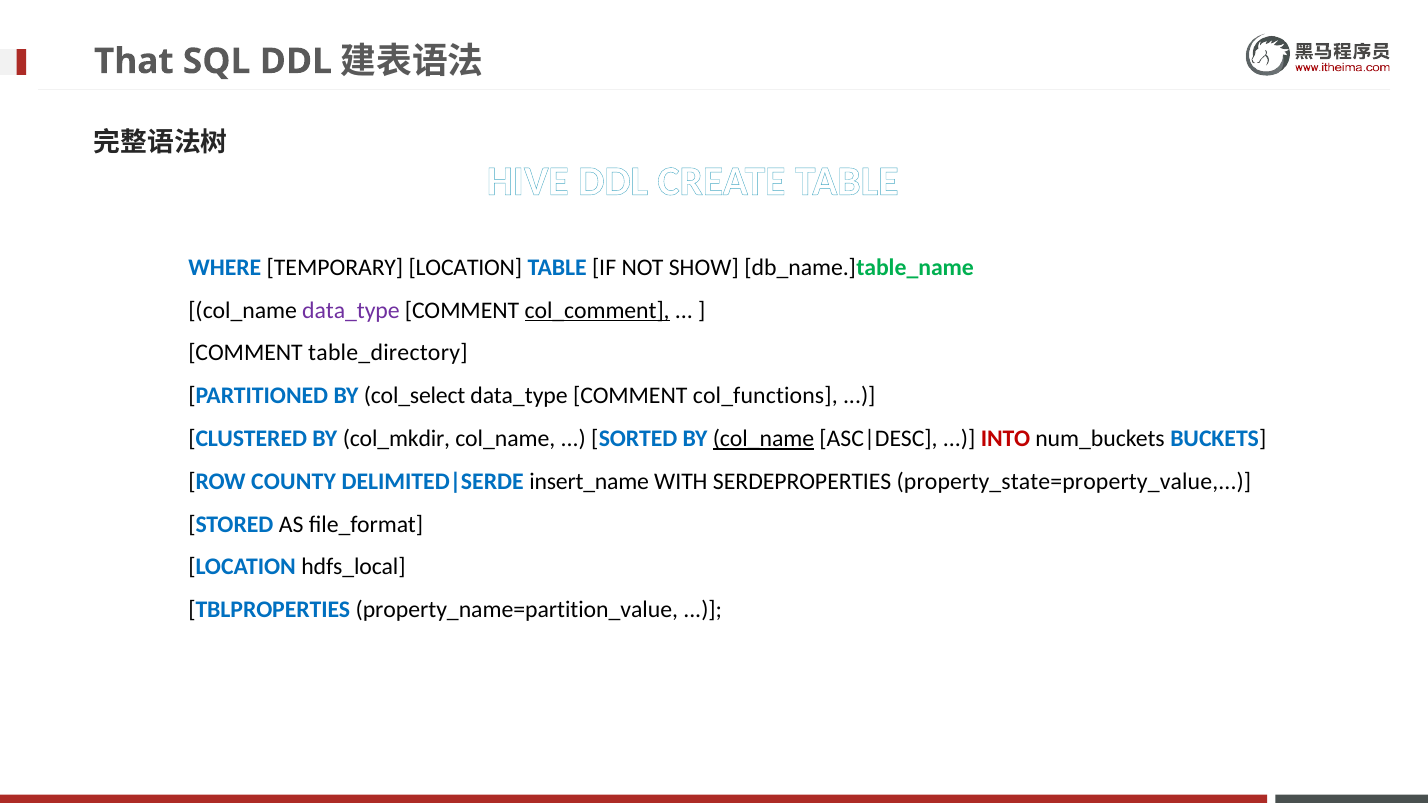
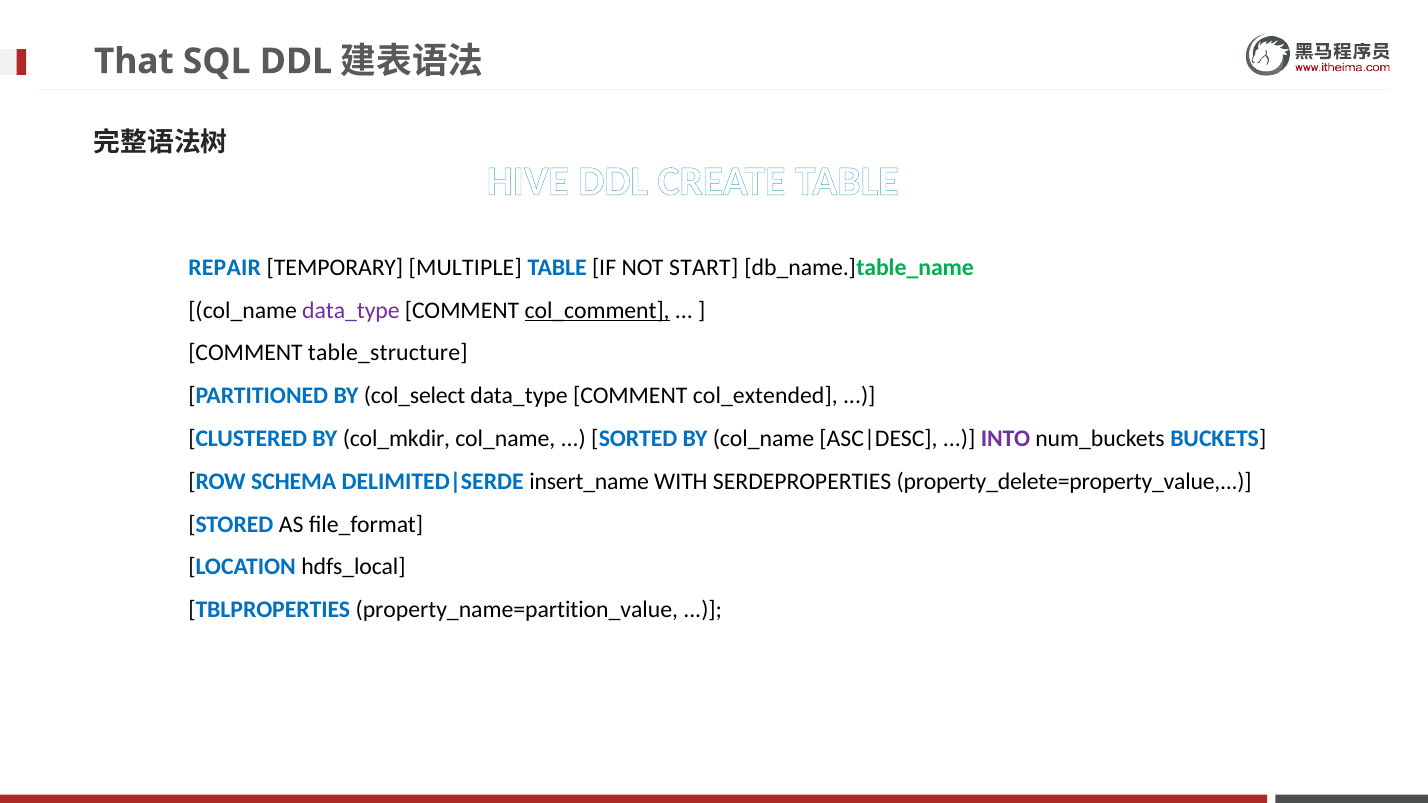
WHERE: WHERE -> REPAIR
TEMPORARY LOCATION: LOCATION -> MULTIPLE
SHOW: SHOW -> START
table_directory: table_directory -> table_structure
col_functions: col_functions -> col_extended
col_name at (764, 439) underline: present -> none
INTO colour: red -> purple
COUNTY: COUNTY -> SCHEMA
property_state=property_value: property_state=property_value -> property_delete=property_value
